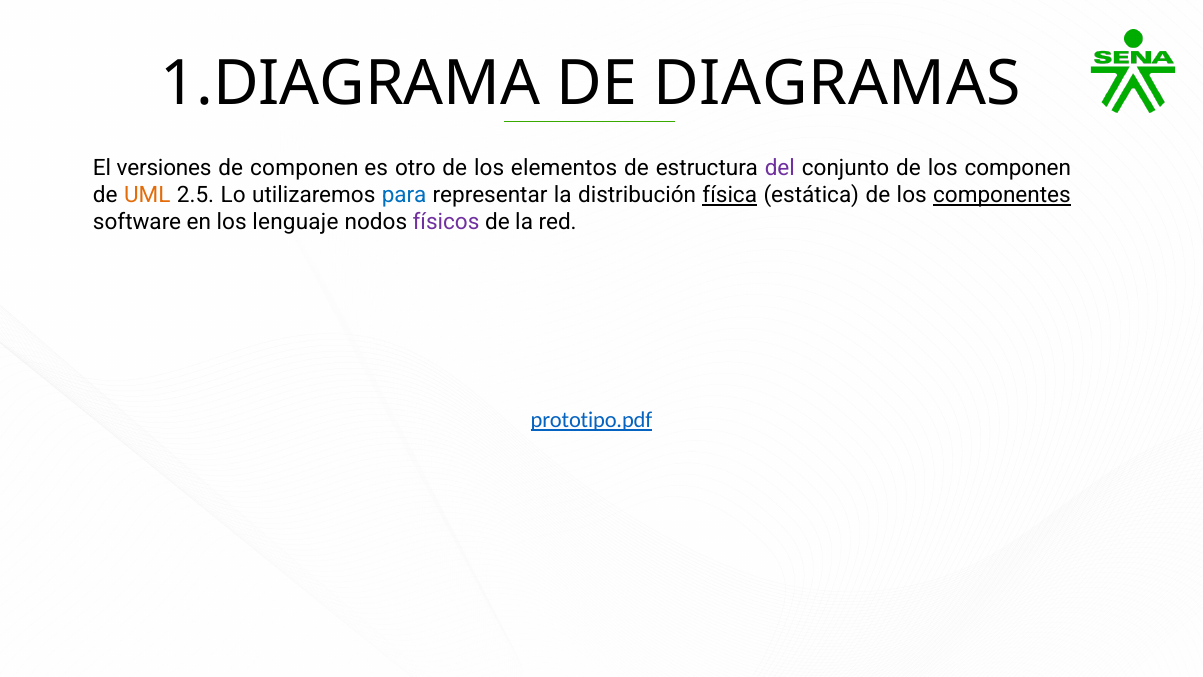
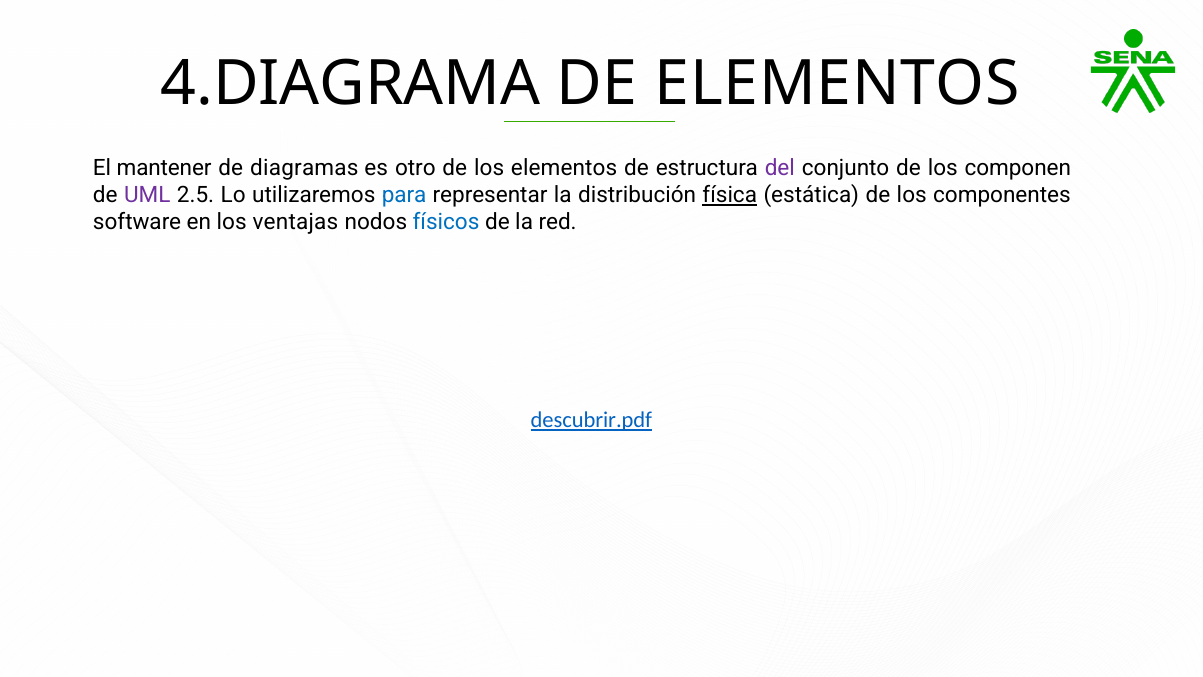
1.DIAGRAMA: 1.DIAGRAMA -> 4.DIAGRAMA
DE DIAGRAMAS: DIAGRAMAS -> ELEMENTOS
versiones: versiones -> mantener
de componen: componen -> diagramas
UML colour: orange -> purple
componentes underline: present -> none
lenguaje: lenguaje -> ventajas
físicos colour: purple -> blue
prototipo.pdf: prototipo.pdf -> descubrir.pdf
